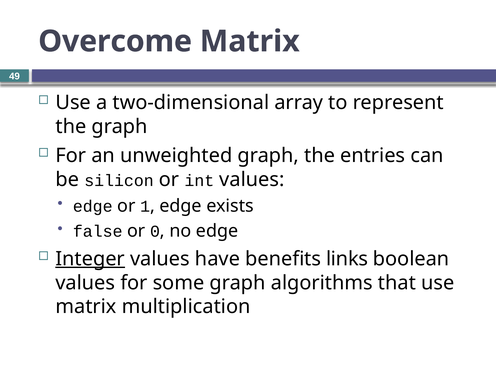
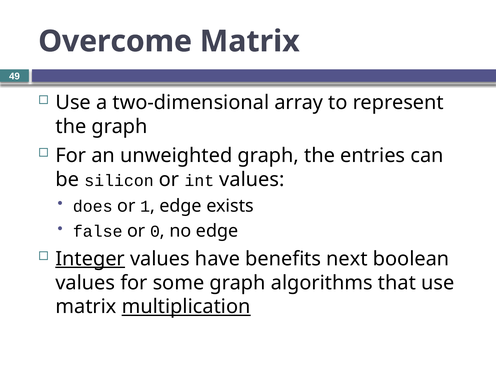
edge at (93, 206): edge -> does
links: links -> next
multiplication underline: none -> present
